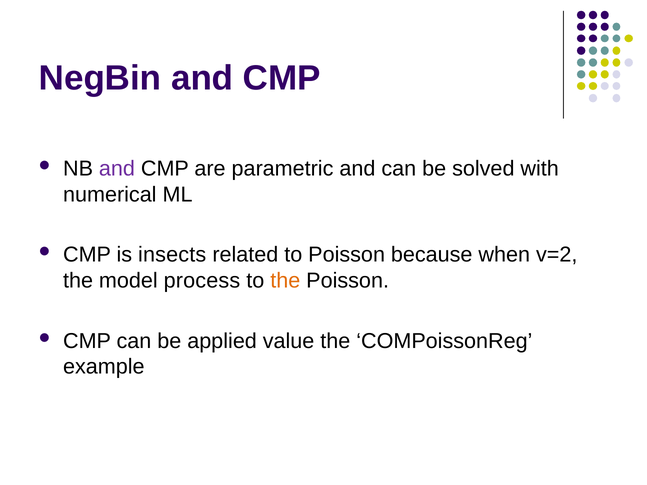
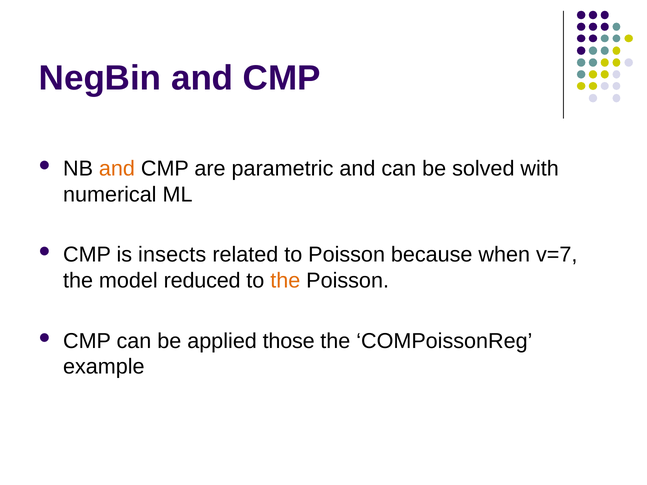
and at (117, 169) colour: purple -> orange
v=2: v=2 -> v=7
process: process -> reduced
value: value -> those
